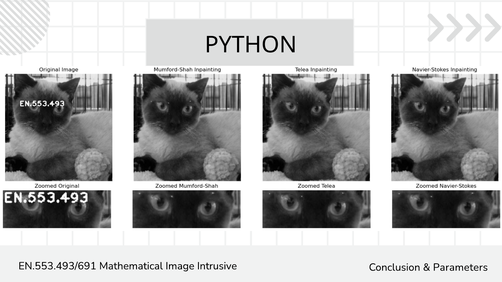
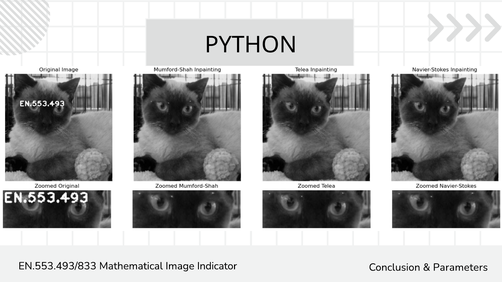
EN.553.493/691: EN.553.493/691 -> EN.553.493/833
Intrusive: Intrusive -> Indicator
